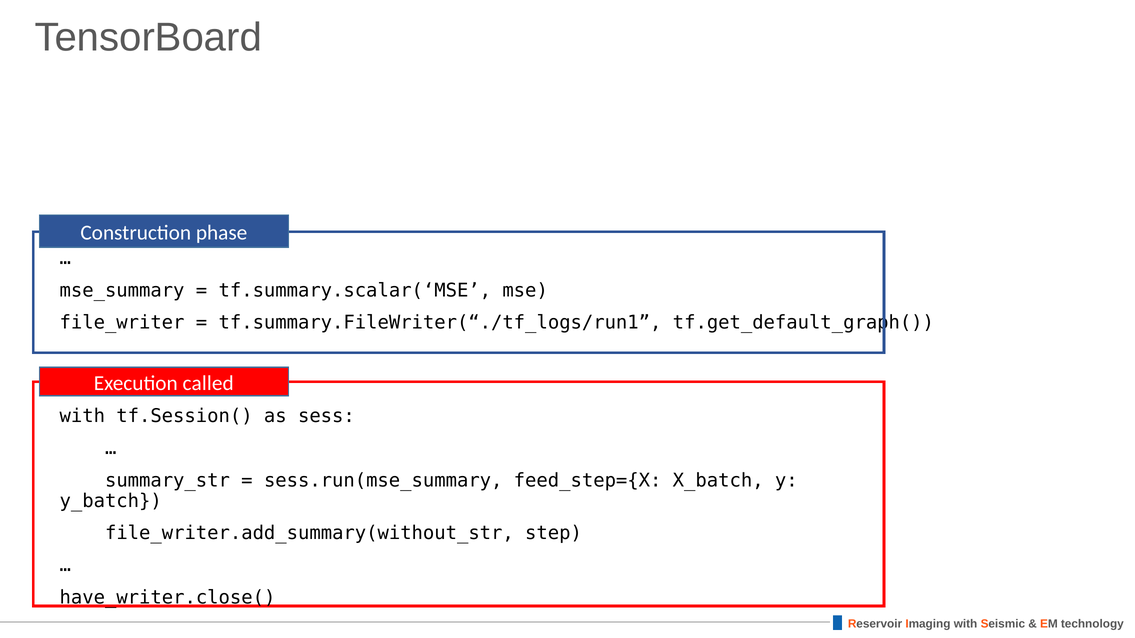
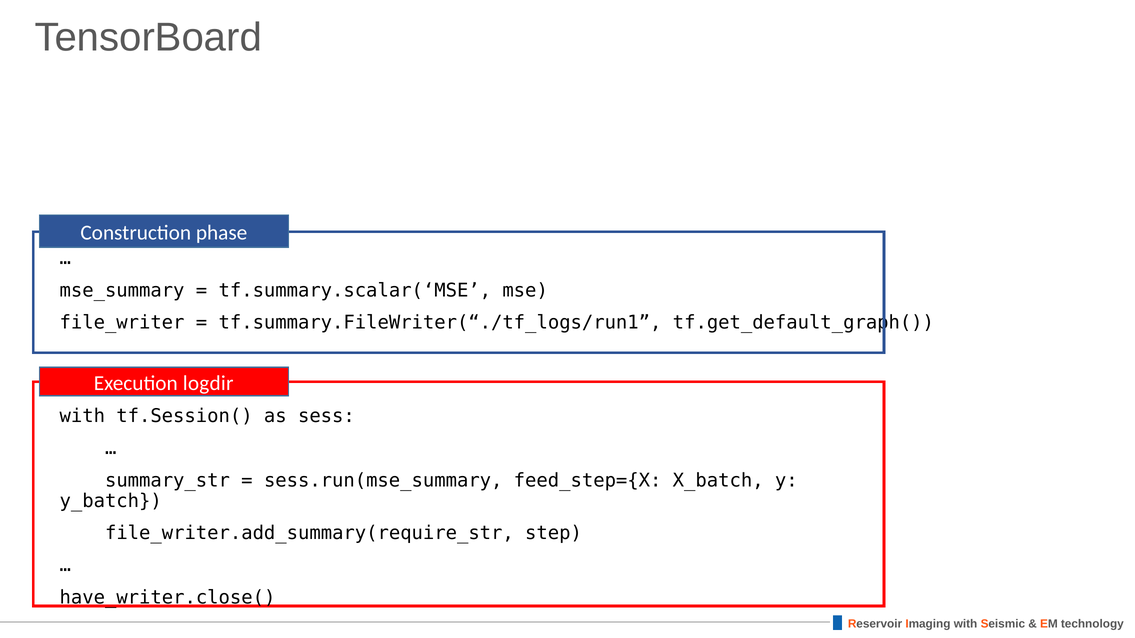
called: called -> logdir
file_writer.add_summary(without_str: file_writer.add_summary(without_str -> file_writer.add_summary(require_str
